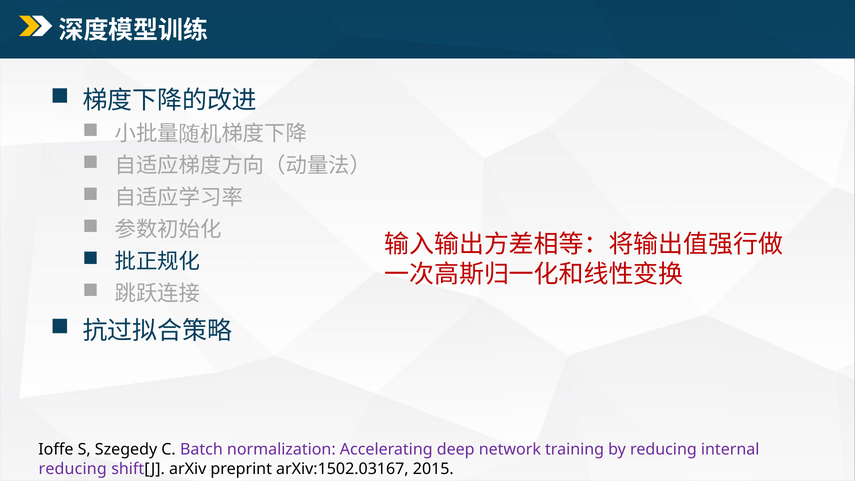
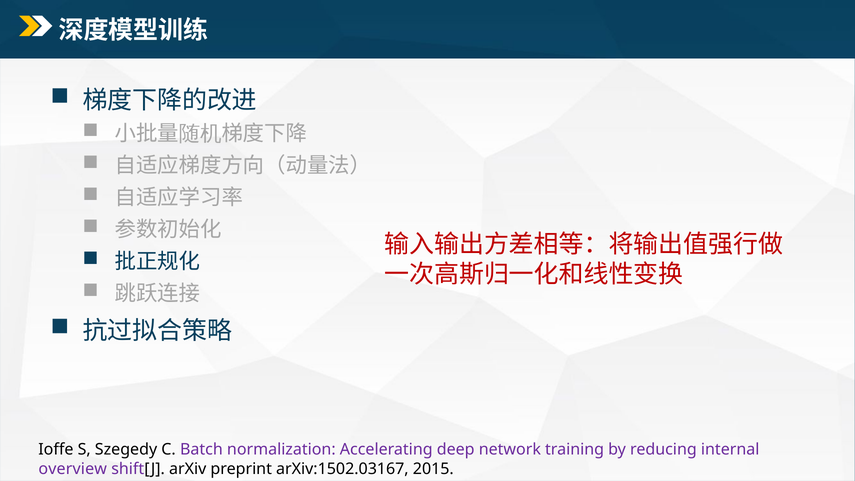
reducing at (73, 469): reducing -> overview
